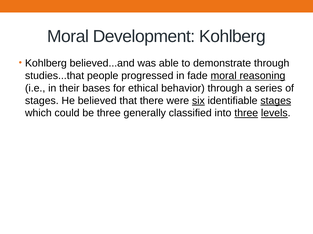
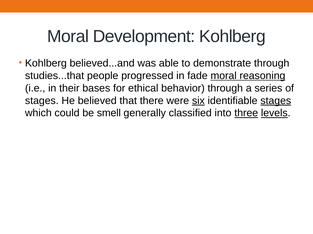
be three: three -> smell
